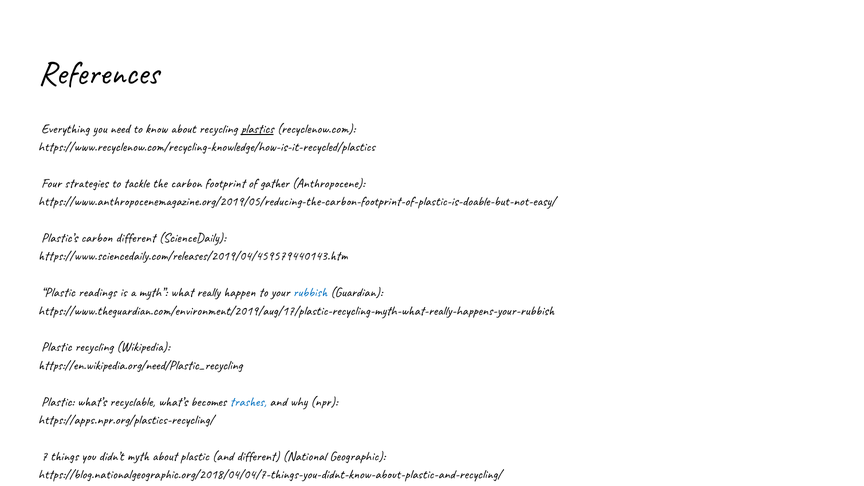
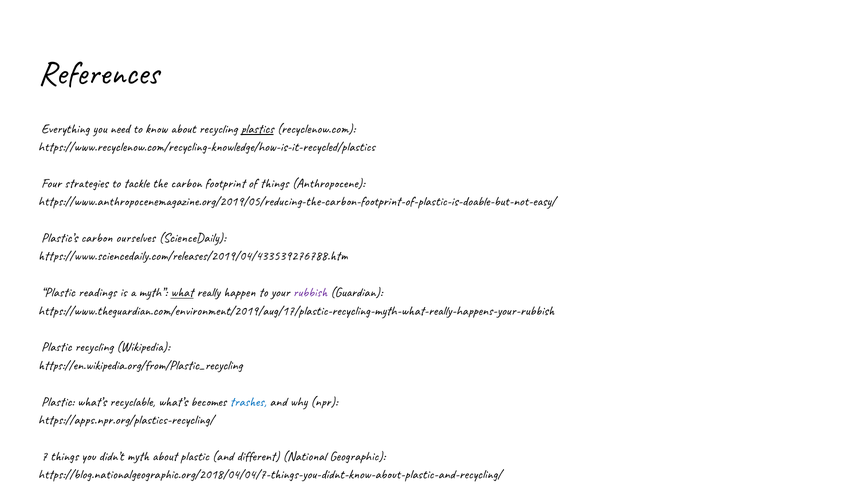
of gather: gather -> things
carbon different: different -> ourselves
https://www.sciencedaily.com/releases/2019/04/459579440143.htm: https://www.sciencedaily.com/releases/2019/04/459579440143.htm -> https://www.sciencedaily.com/releases/2019/04/433539276788.htm
what underline: none -> present
rubbish colour: blue -> purple
https://en.wikipedia.org/need/Plastic_recycling: https://en.wikipedia.org/need/Plastic_recycling -> https://en.wikipedia.org/from/Plastic_recycling
